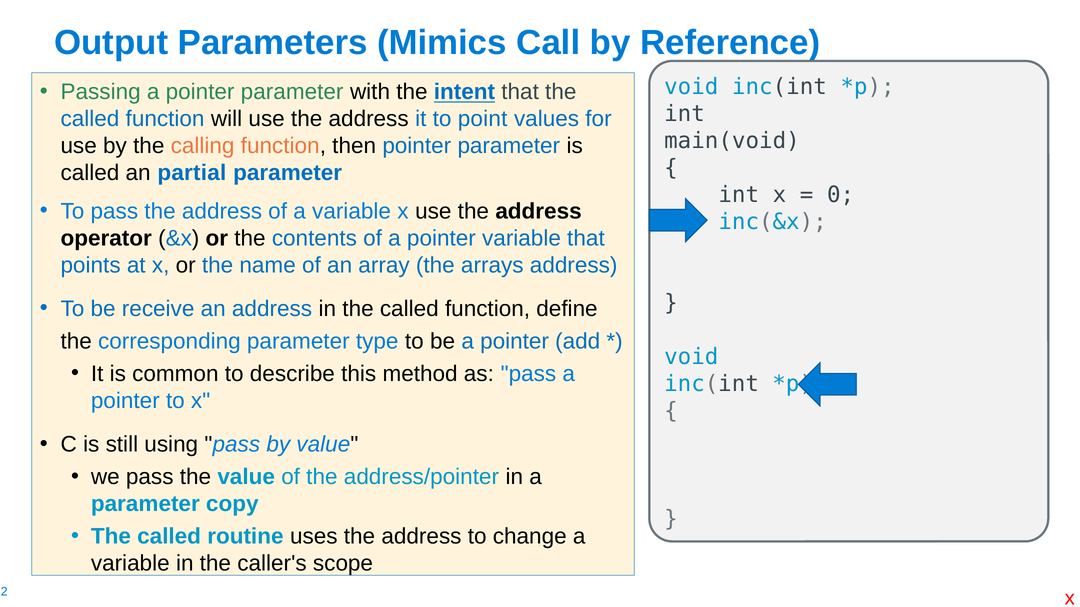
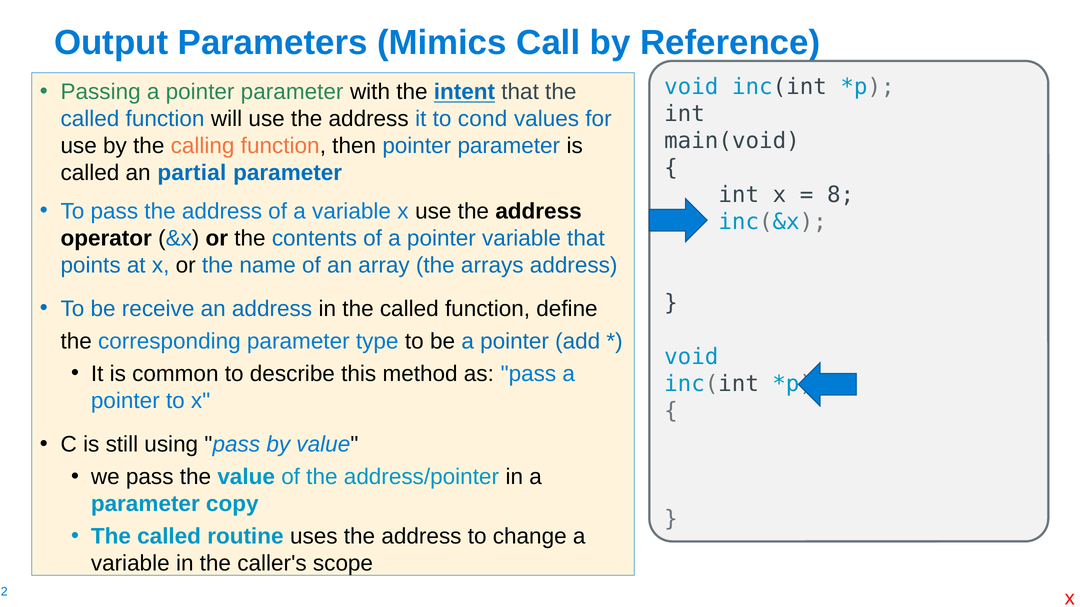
point: point -> cond
0: 0 -> 8
